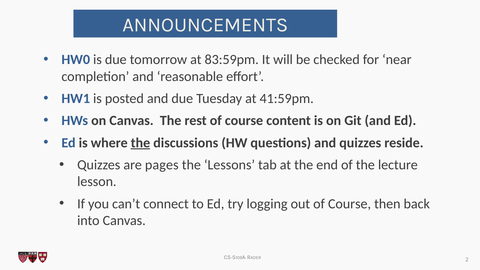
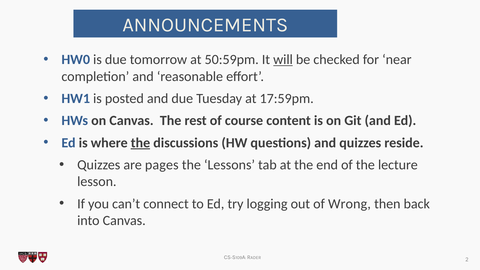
83:59pm: 83:59pm -> 50:59pm
will underline: none -> present
41:59pm: 41:59pm -> 17:59pm
out of Course: Course -> Wrong
